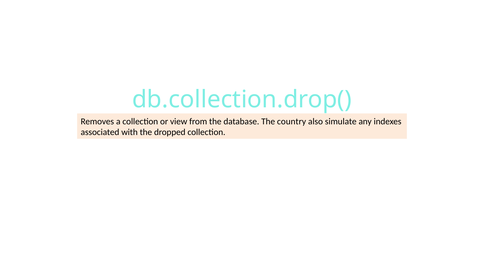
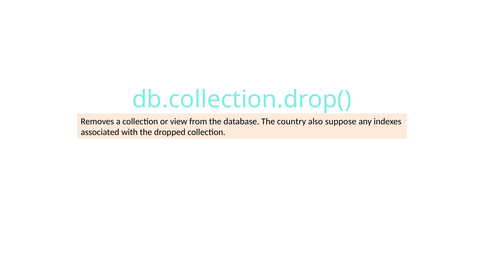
simulate: simulate -> suppose
